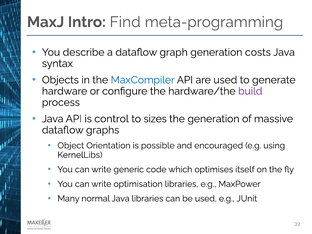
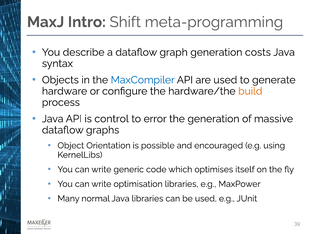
Find: Find -> Shift
build colour: purple -> orange
sizes: sizes -> error
